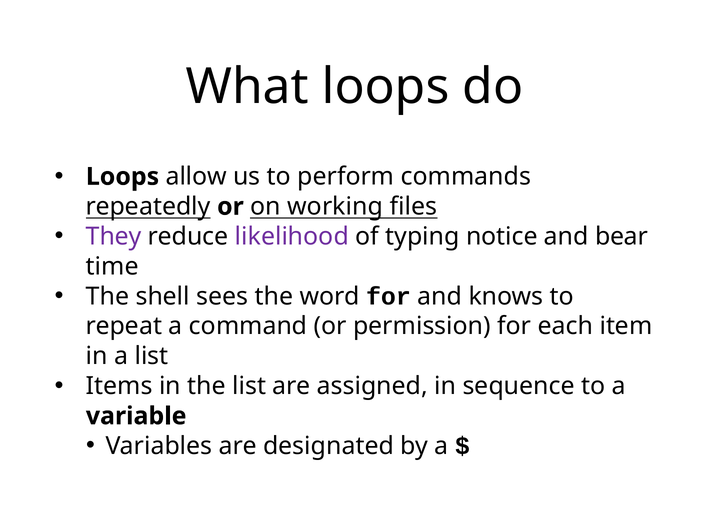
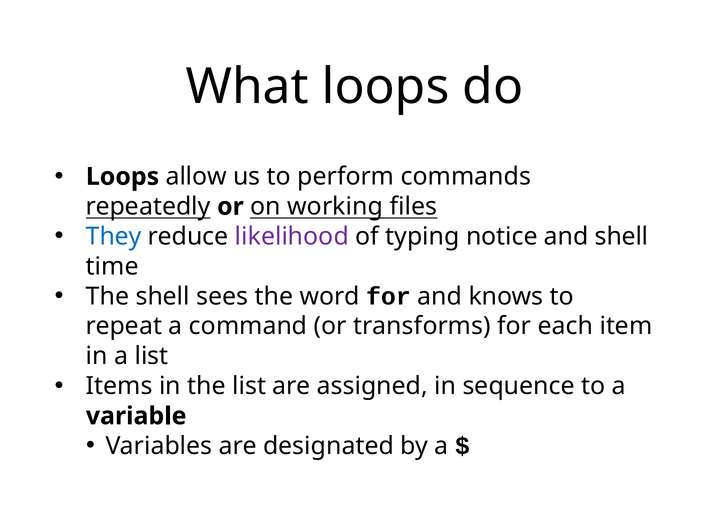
They colour: purple -> blue
and bear: bear -> shell
permission: permission -> transforms
